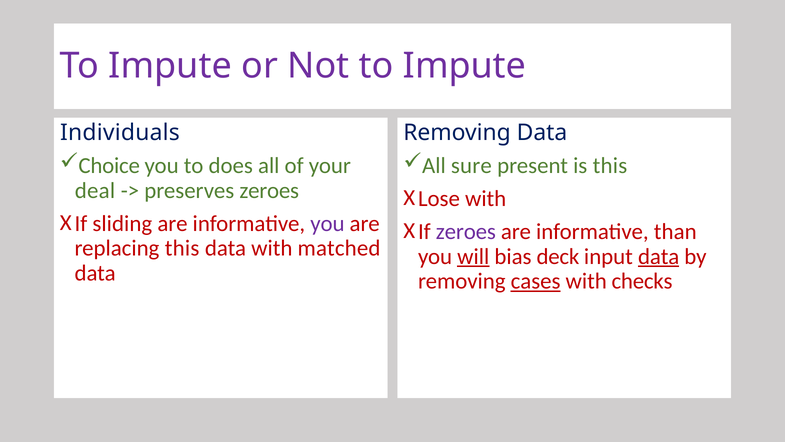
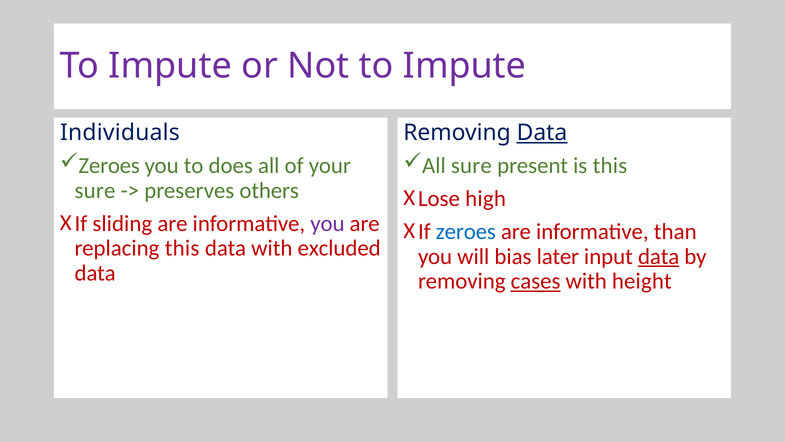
Data at (542, 133) underline: none -> present
Choice at (109, 166): Choice -> Zeroes
deal at (95, 190): deal -> sure
preserves zeroes: zeroes -> others
with at (486, 199): with -> high
zeroes at (466, 231) colour: purple -> blue
matched: matched -> excluded
will underline: present -> none
deck: deck -> later
checks: checks -> height
